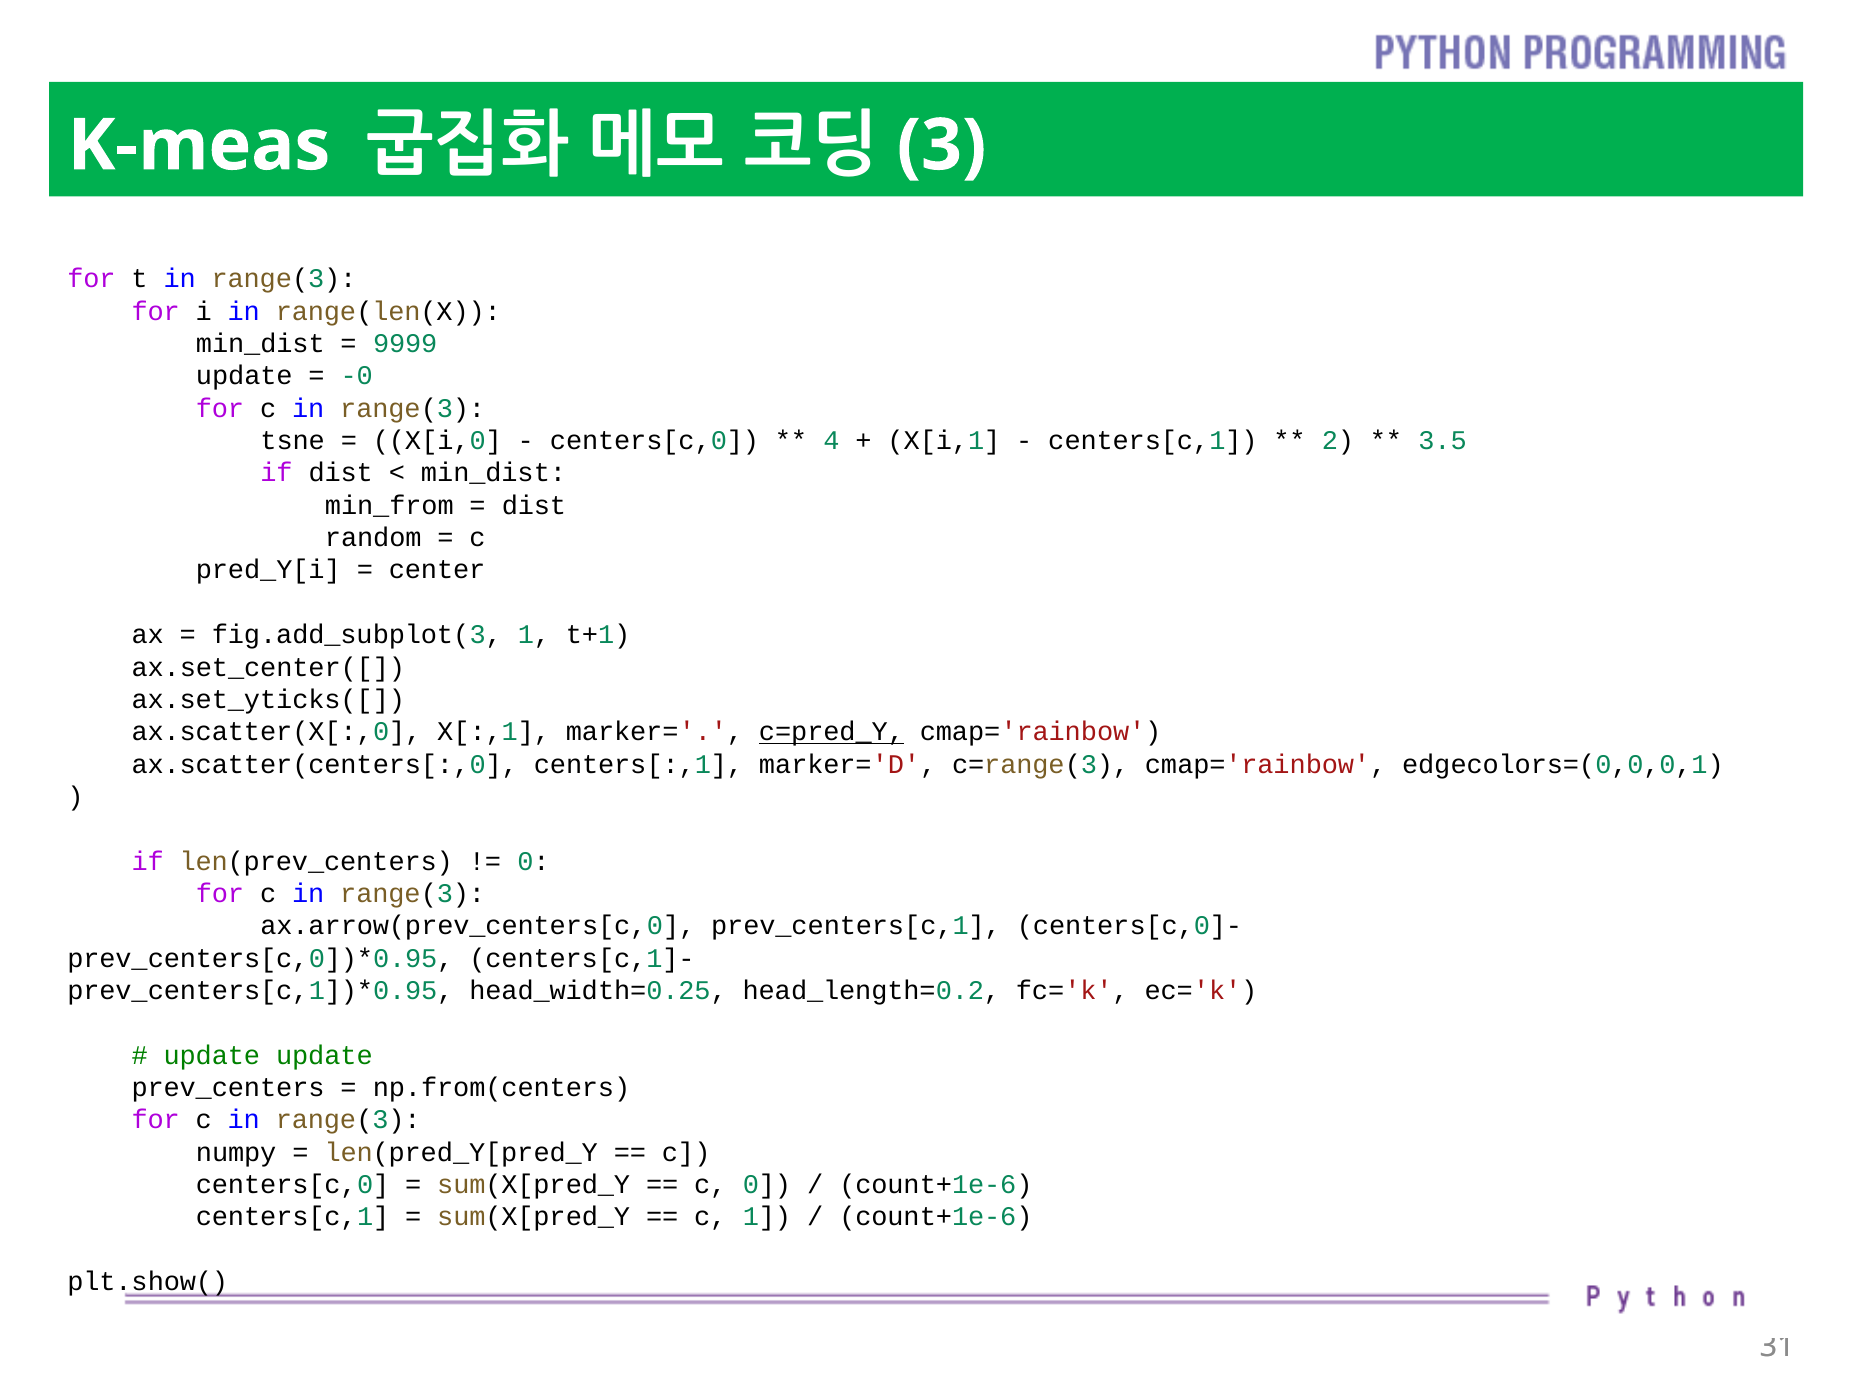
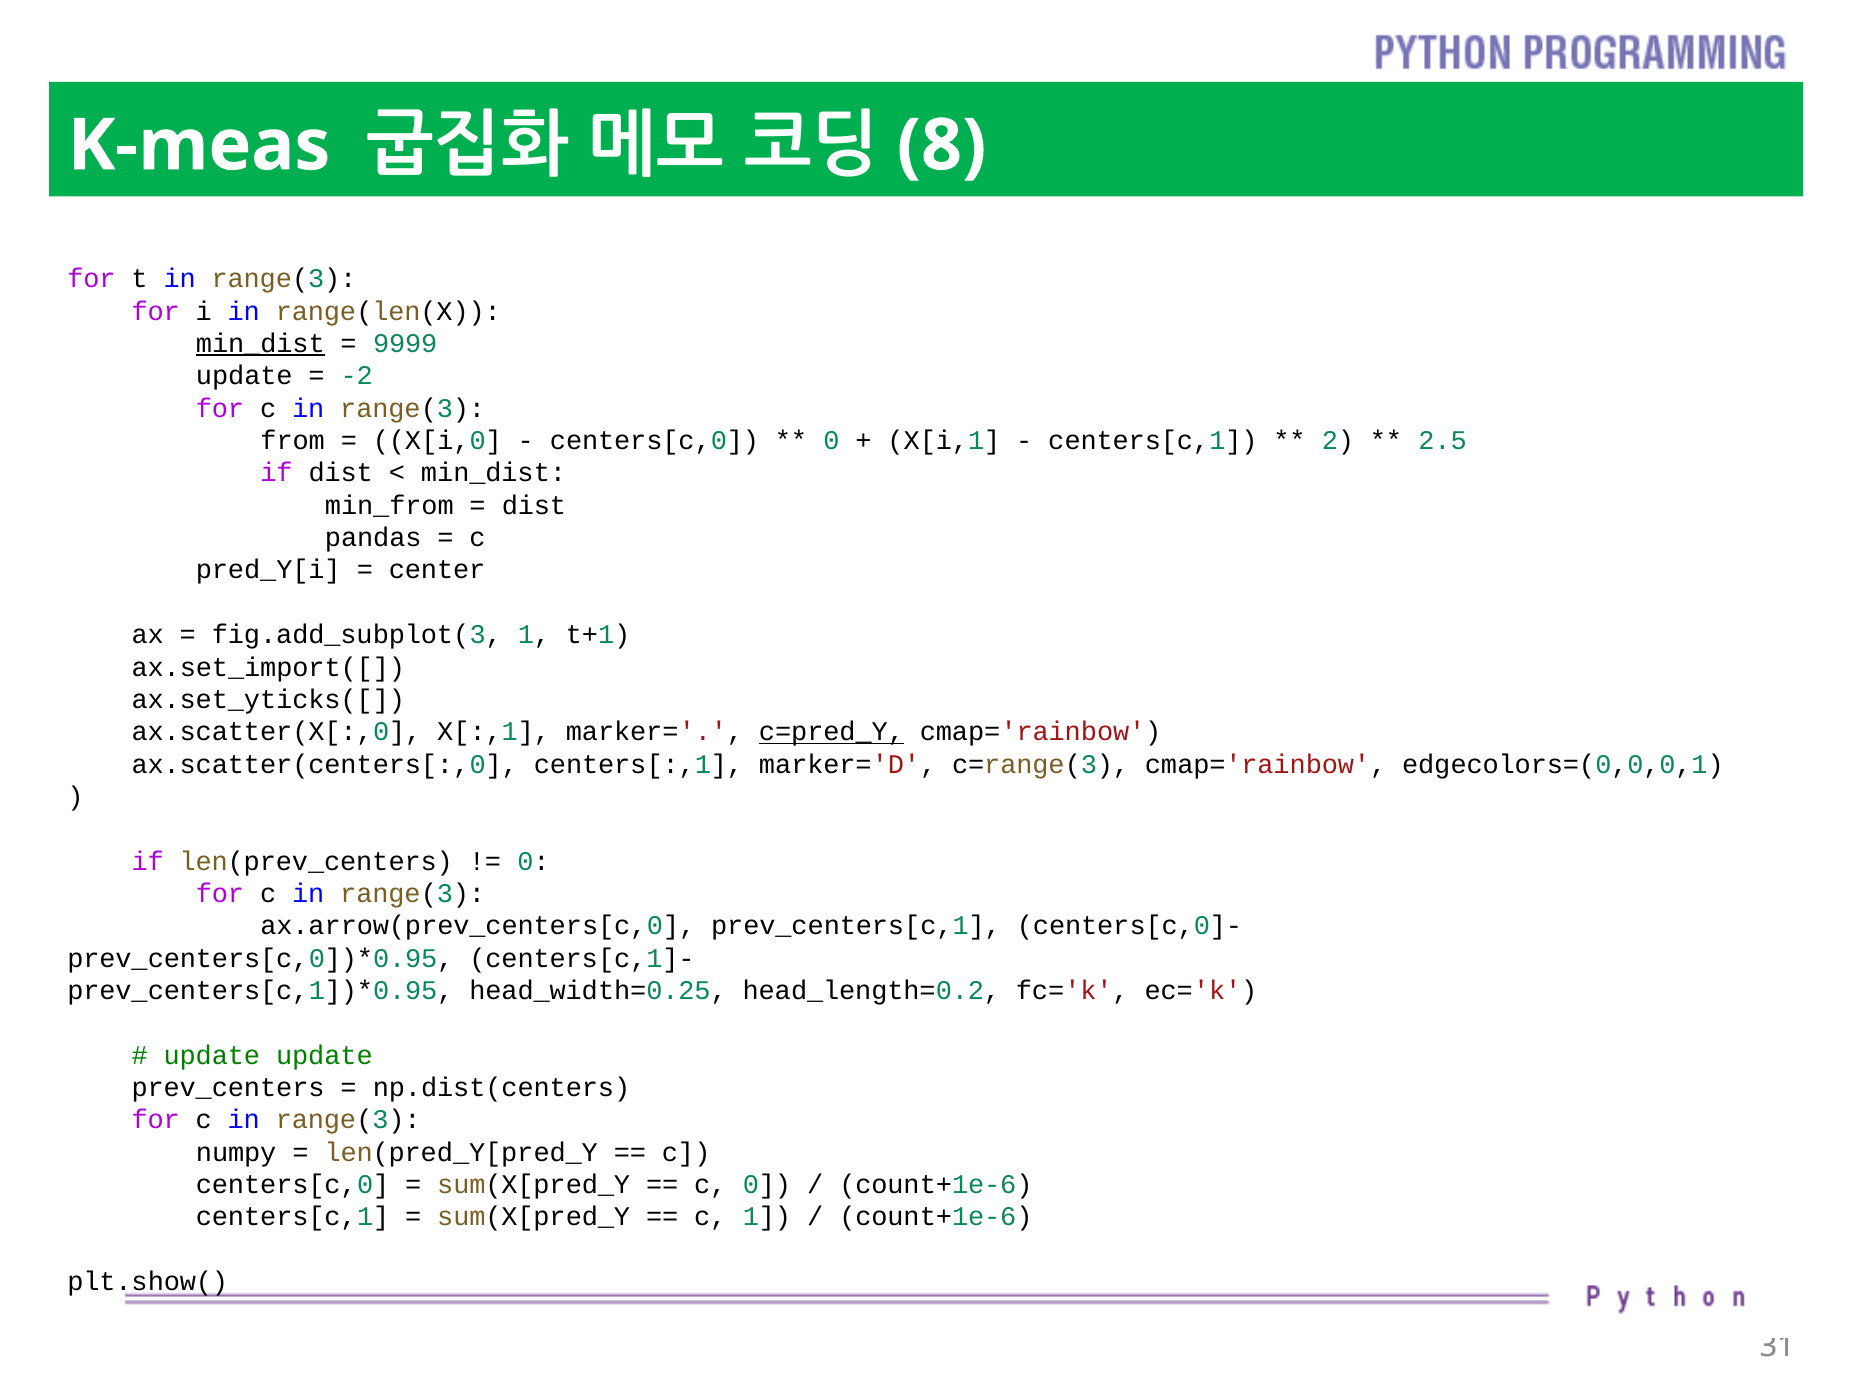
3: 3 -> 8
min_dist at (260, 344) underline: none -> present
-0: -0 -> -2
tsne: tsne -> from
4 at (831, 441): 4 -> 0
3.5: 3.5 -> 2.5
random: random -> pandas
ax.set_center([: ax.set_center([ -> ax.set_import([
np.from(centers: np.from(centers -> np.dist(centers
